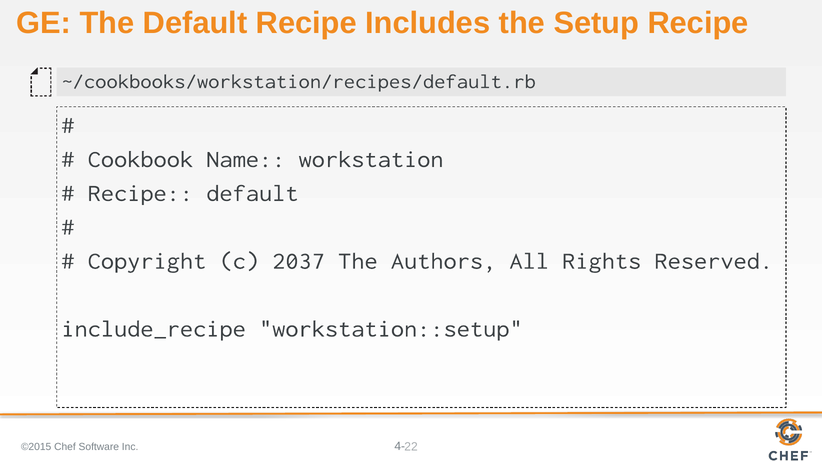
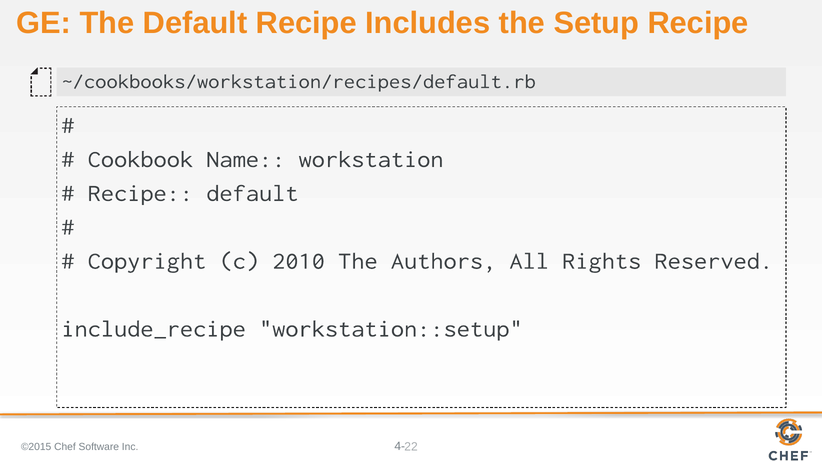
2037: 2037 -> 2010
